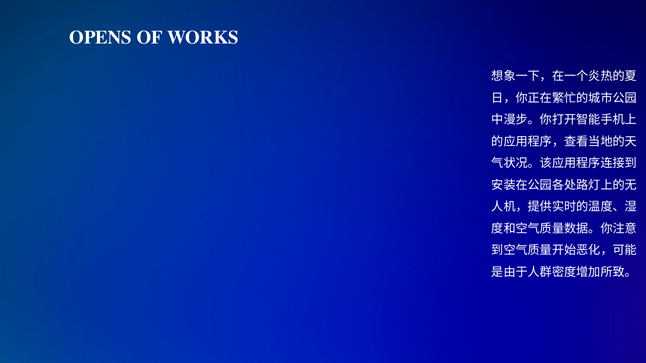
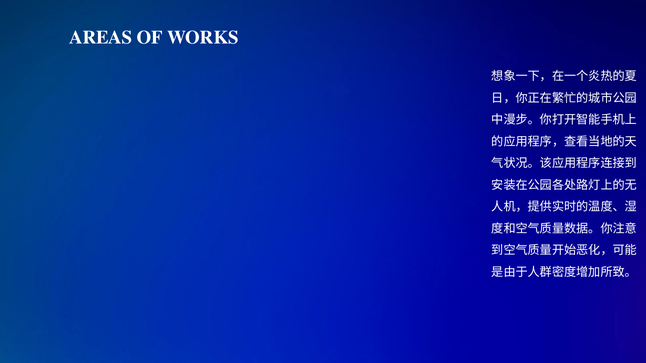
OPENS: OPENS -> AREAS
